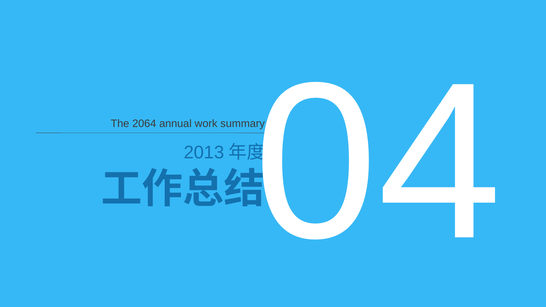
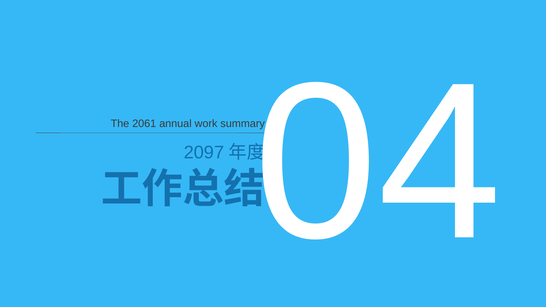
2064: 2064 -> 2061
2013: 2013 -> 2097
